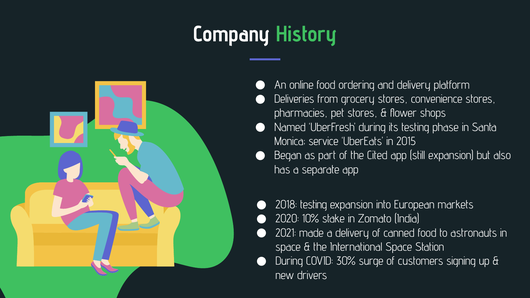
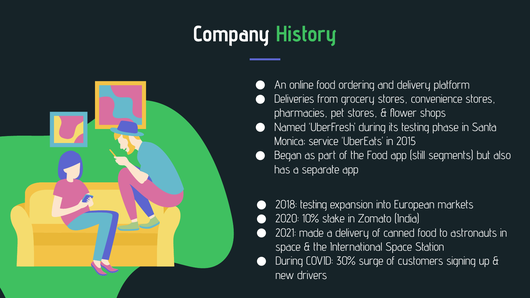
the Cited: Cited -> Food
still expansion: expansion -> segments
